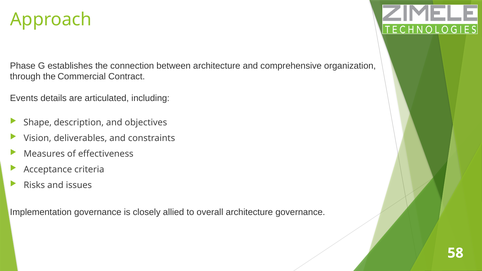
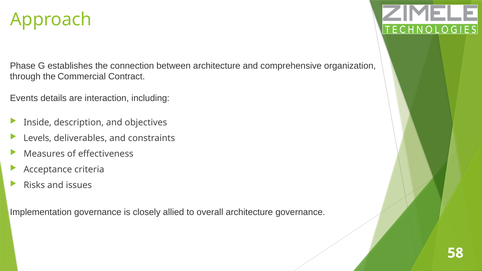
articulated: articulated -> interaction
Shape: Shape -> Inside
Vision: Vision -> Levels
